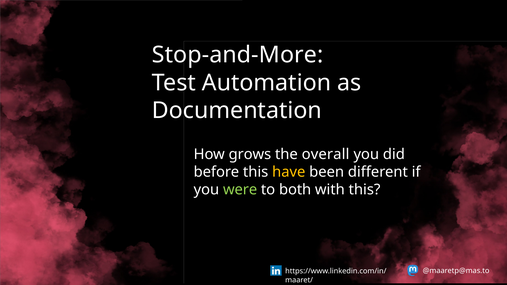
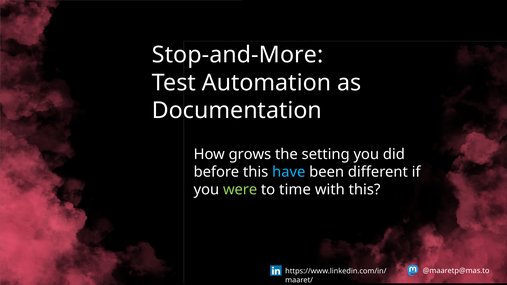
overall: overall -> setting
have colour: yellow -> light blue
both: both -> time
